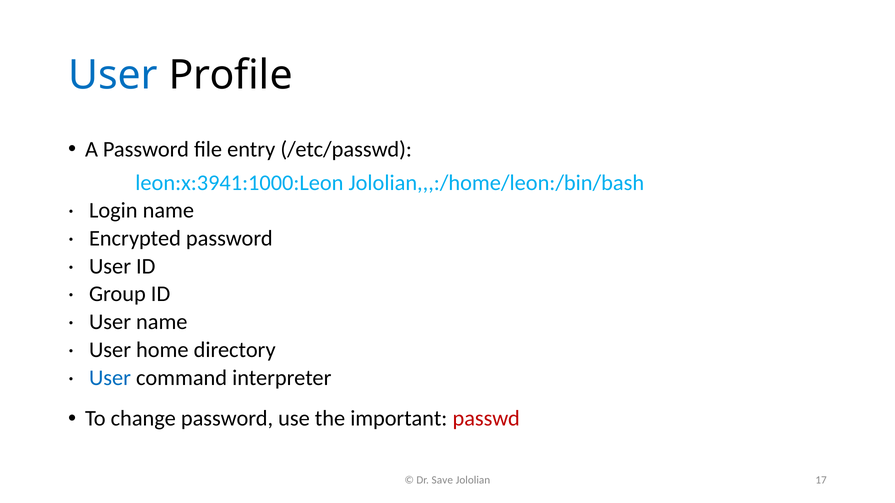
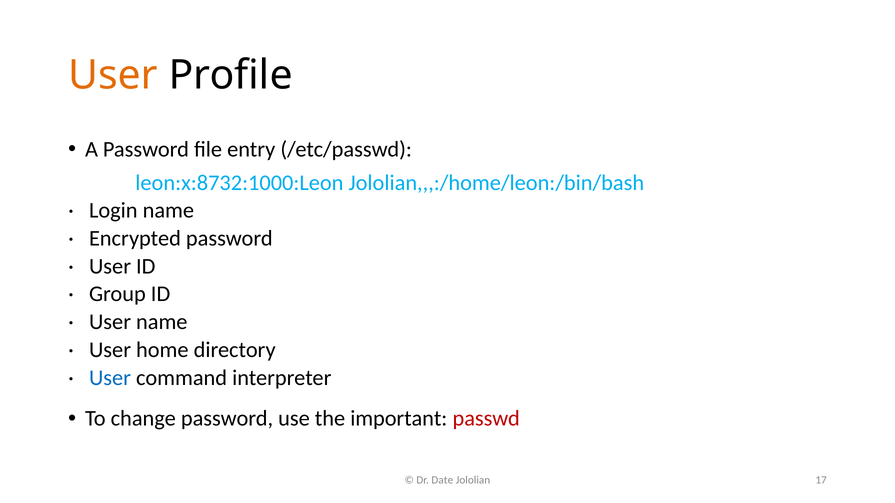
User at (113, 75) colour: blue -> orange
leon:x:3941:1000:Leon: leon:x:3941:1000:Leon -> leon:x:8732:1000:Leon
Save: Save -> Date
